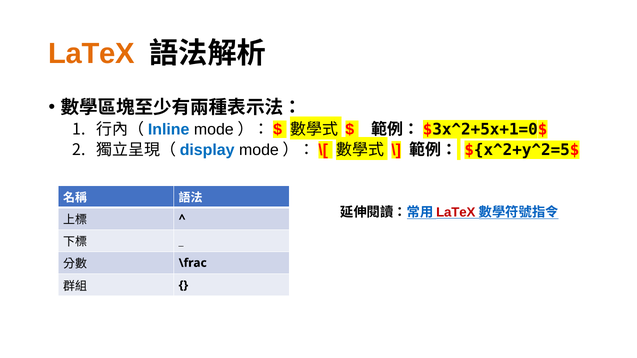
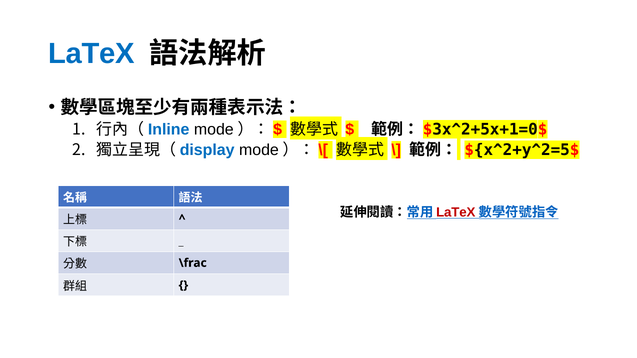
LaTeX at (91, 54) colour: orange -> blue
